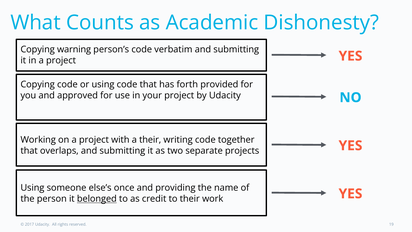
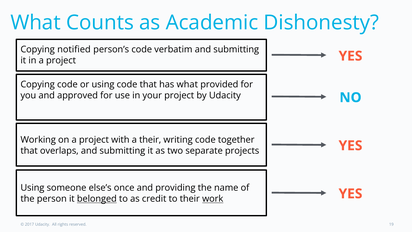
warning: warning -> notified
has forth: forth -> what
work underline: none -> present
